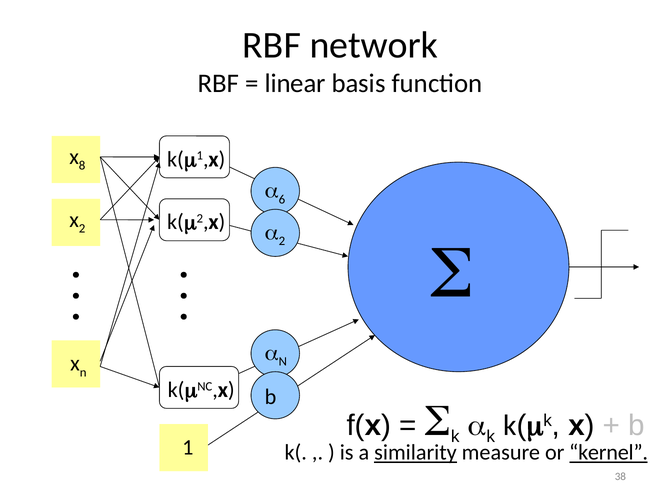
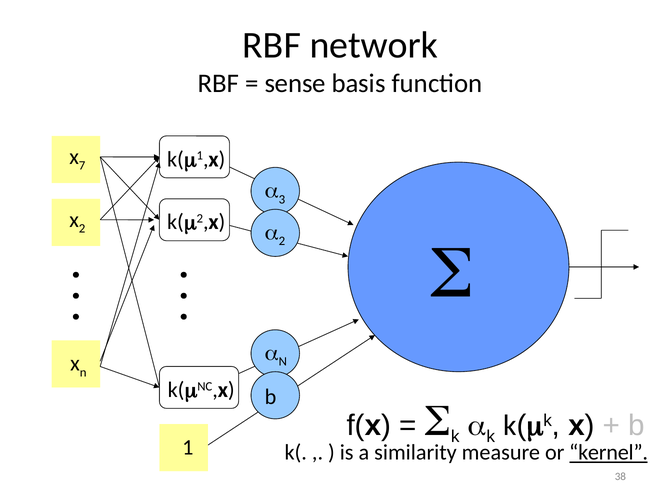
linear: linear -> sense
8: 8 -> 7
6: 6 -> 3
similarity underline: present -> none
